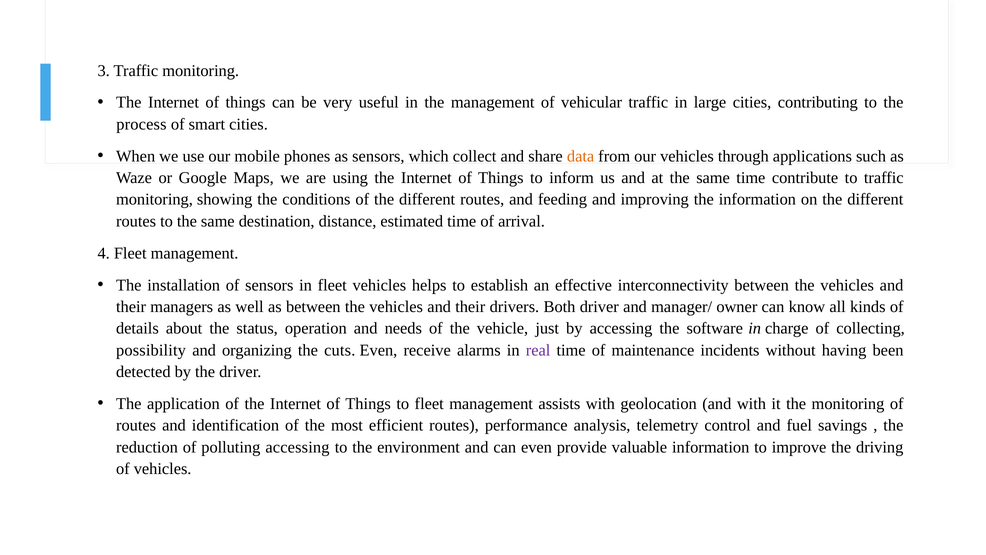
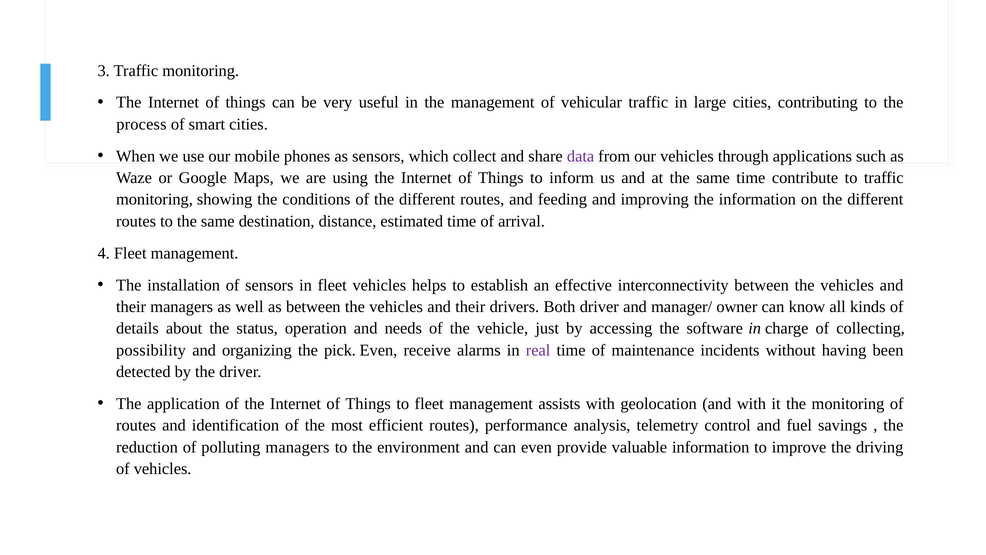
data colour: orange -> purple
cuts: cuts -> pick
polluting accessing: accessing -> managers
